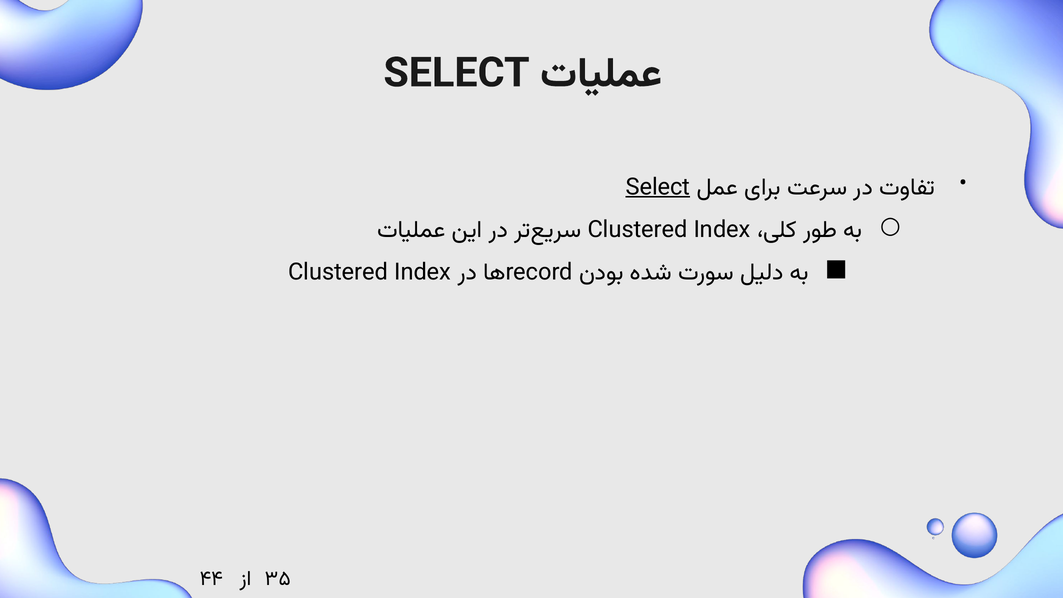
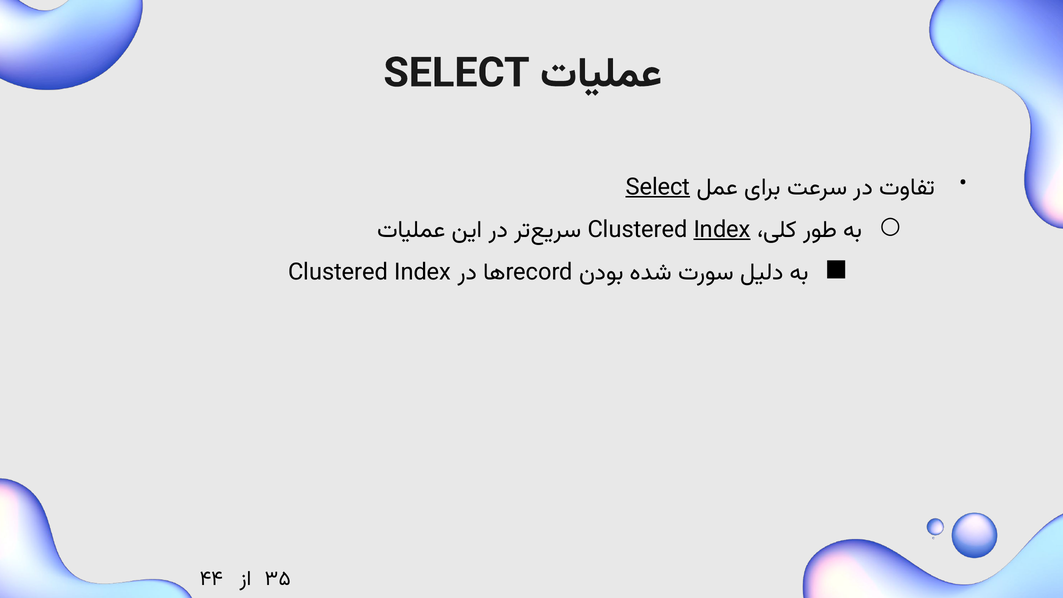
Index at (722, 229) underline: none -> present
